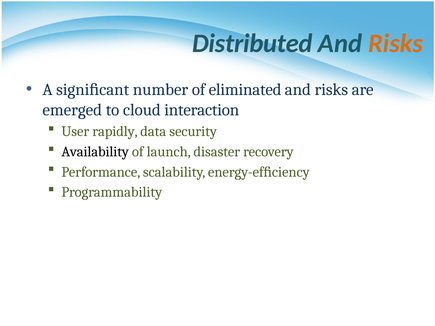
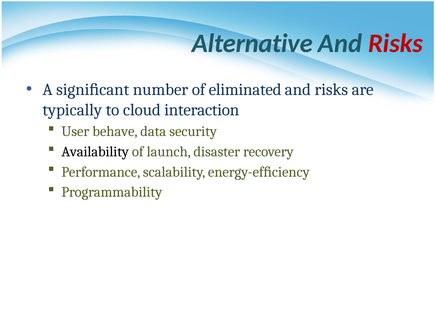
Distributed: Distributed -> Alternative
Risks at (396, 43) colour: orange -> red
emerged: emerged -> typically
rapidly: rapidly -> behave
